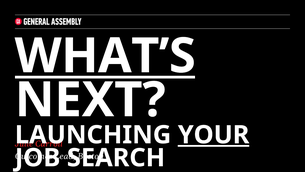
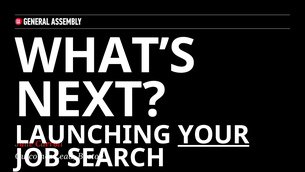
WHAT’S underline: present -> none
